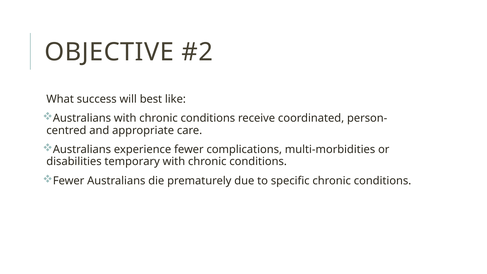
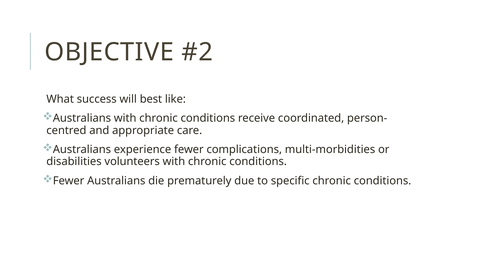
temporary: temporary -> volunteers
